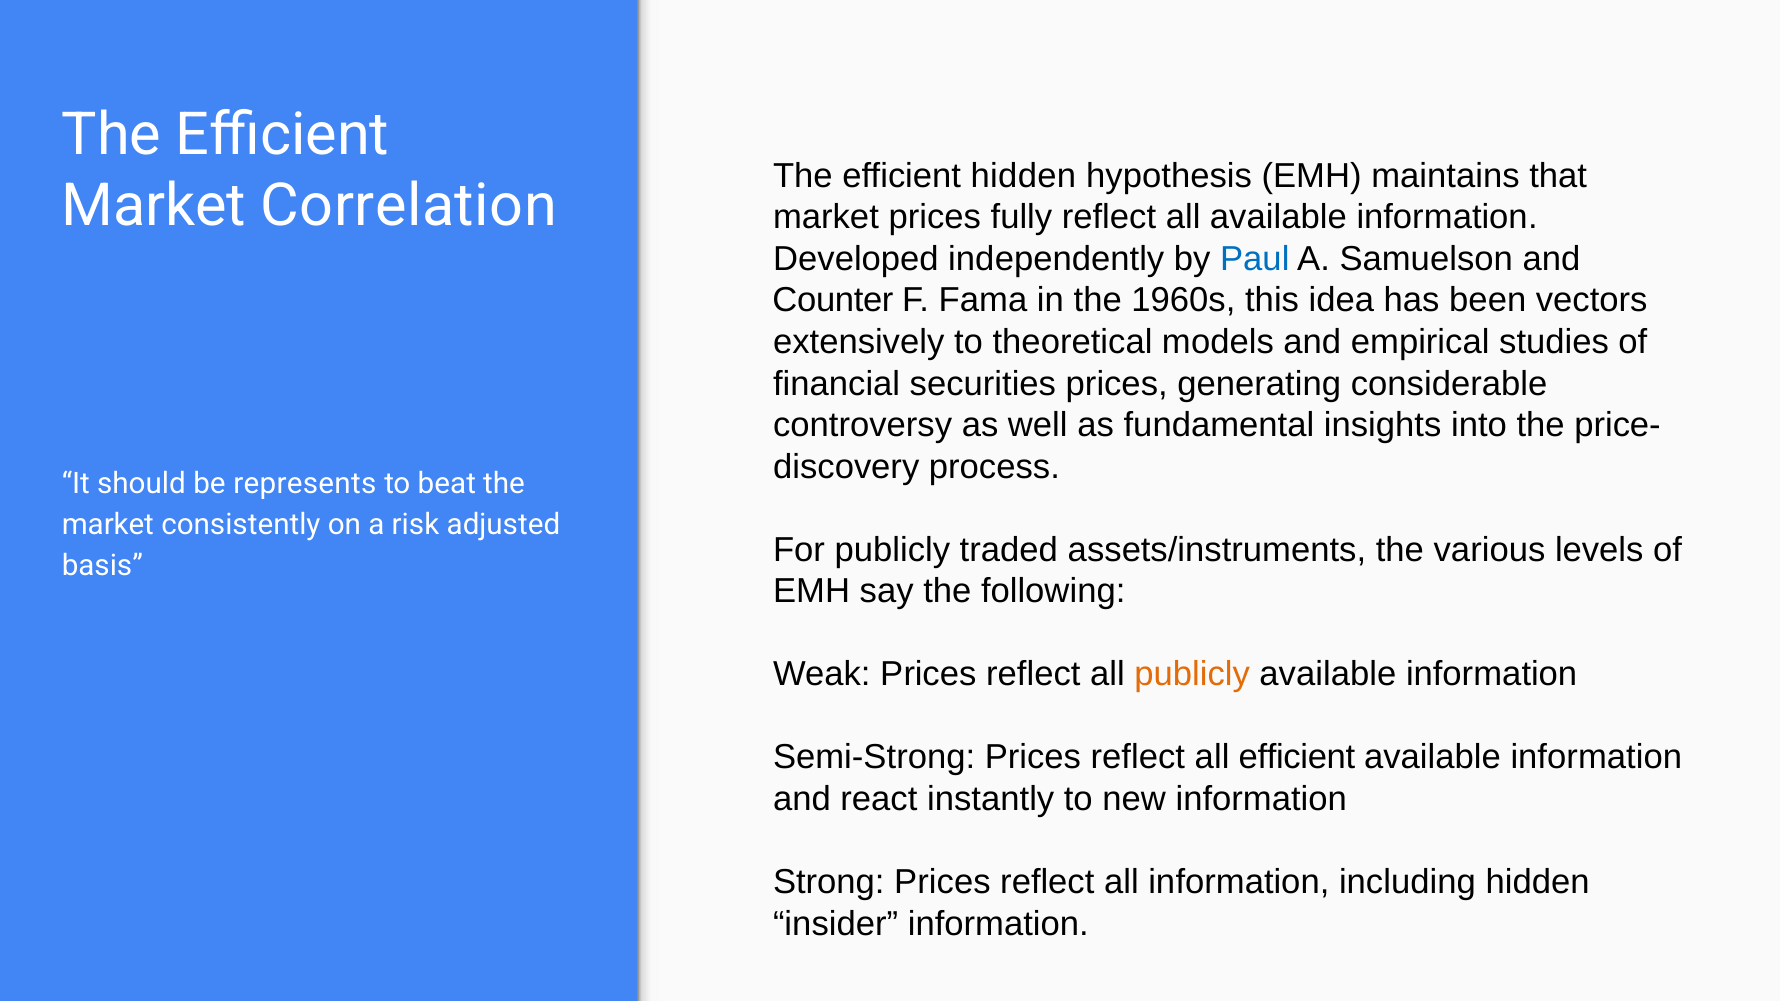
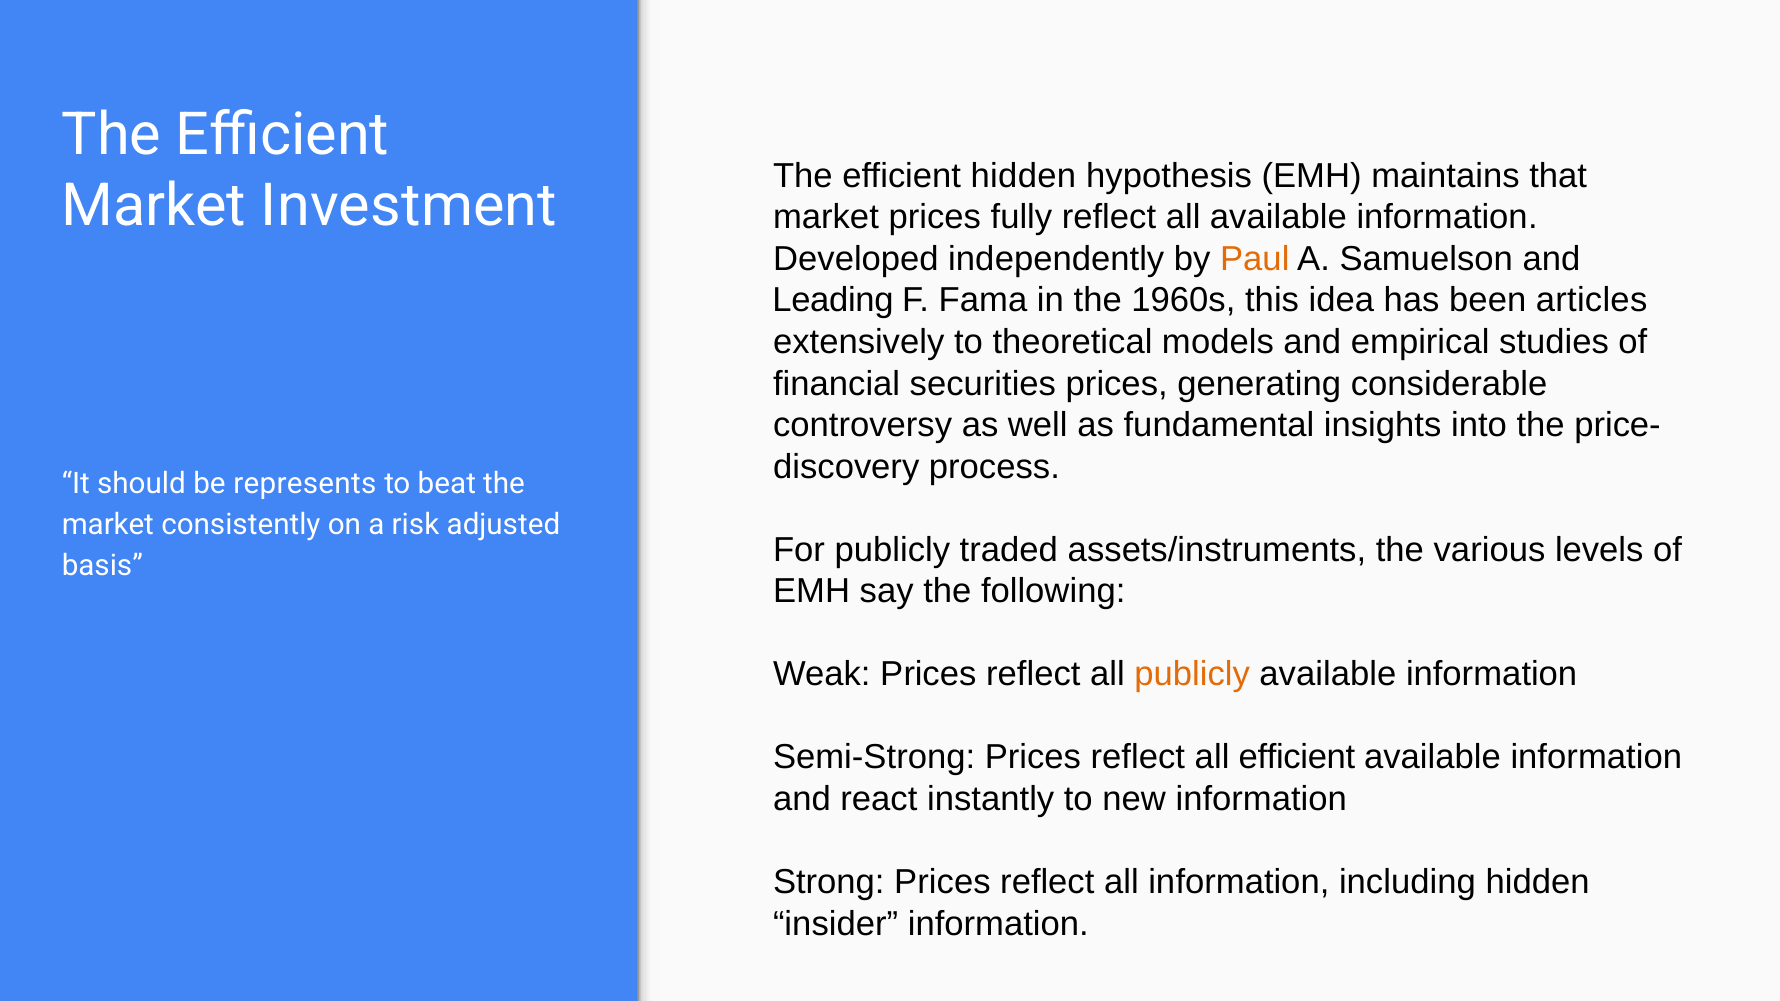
Correlation: Correlation -> Investment
Paul colour: blue -> orange
Counter: Counter -> Leading
vectors: vectors -> articles
